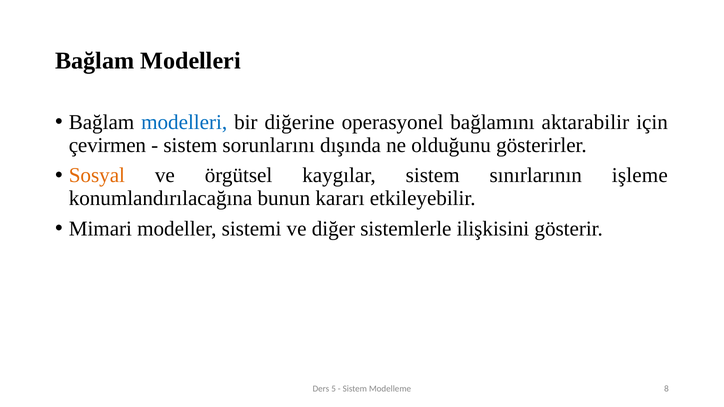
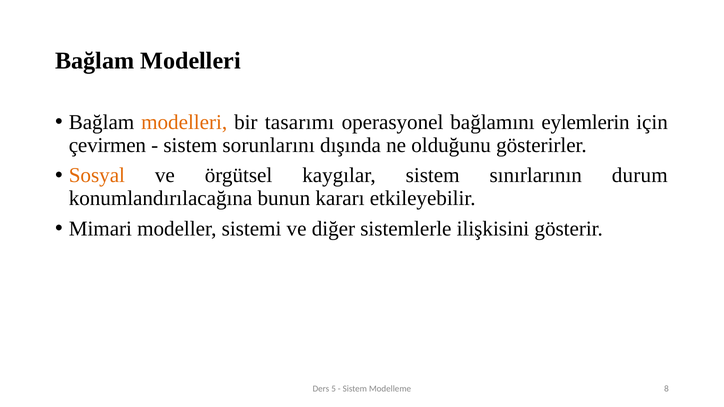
modelleri at (184, 122) colour: blue -> orange
diğerine: diğerine -> tasarımı
aktarabilir: aktarabilir -> eylemlerin
işleme: işleme -> durum
